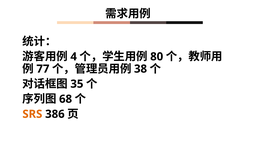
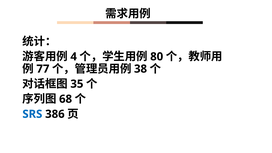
SRS colour: orange -> blue
